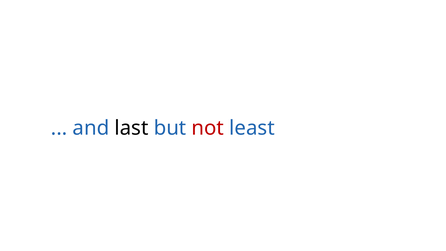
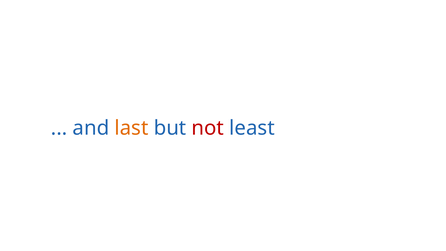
last colour: black -> orange
